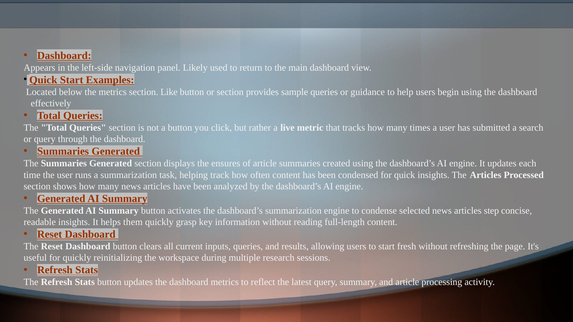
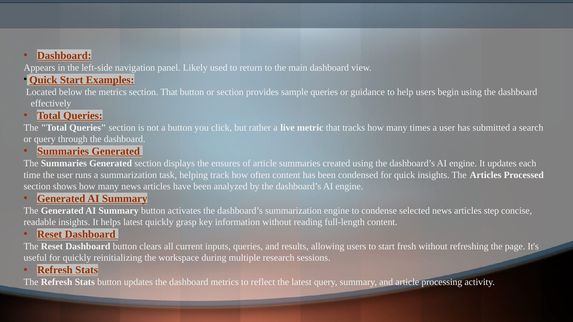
section Like: Like -> That
helps them: them -> latest
